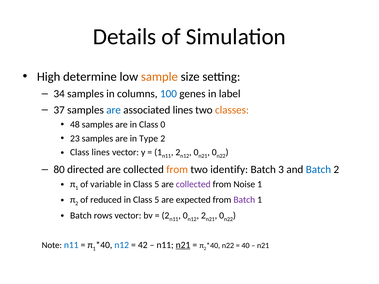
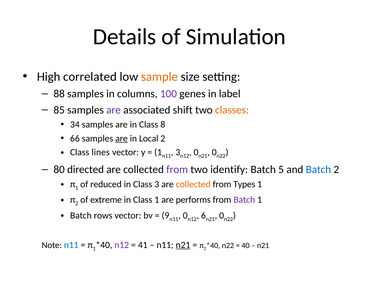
determine: determine -> correlated
34: 34 -> 88
100 colour: blue -> purple
37: 37 -> 85
are at (114, 110) colour: blue -> purple
associated lines: lines -> shift
48: 48 -> 34
Class 0: 0 -> 8
23: 23 -> 66
are at (122, 139) underline: none -> present
Type: Type -> Local
2 at (178, 152): 2 -> 3
from at (177, 170) colour: orange -> purple
3: 3 -> 5
variable: variable -> reduced
5 at (157, 184): 5 -> 3
collected at (193, 184) colour: purple -> orange
Noise: Noise -> Types
reduced: reduced -> extreme
5 at (157, 200): 5 -> 1
expected: expected -> performs
2 at (165, 216): 2 -> 9
2 at (203, 216): 2 -> 6
n12 at (122, 245) colour: blue -> purple
42: 42 -> 41
